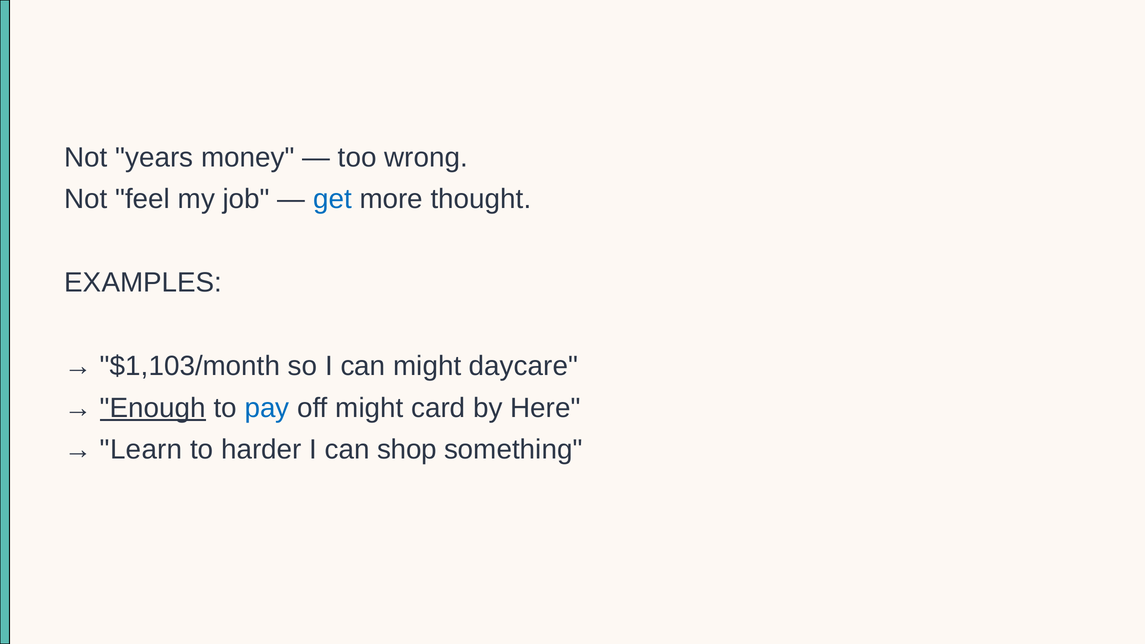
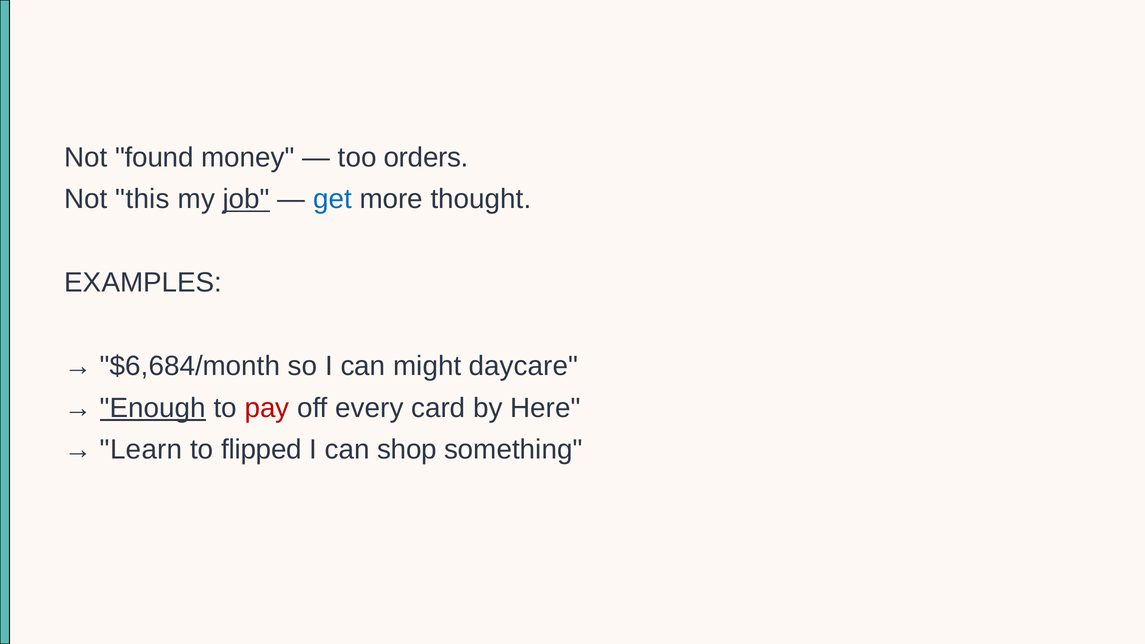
years: years -> found
wrong: wrong -> orders
feel: feel -> this
job underline: none -> present
$1,103/month: $1,103/month -> $6,684/month
pay colour: blue -> red
off might: might -> every
harder: harder -> flipped
